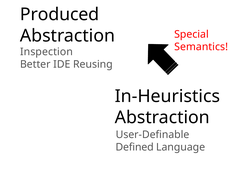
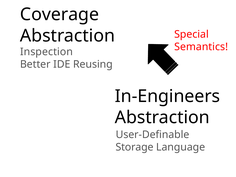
Produced: Produced -> Coverage
In-Heuristics: In-Heuristics -> In-Engineers
Defined: Defined -> Storage
